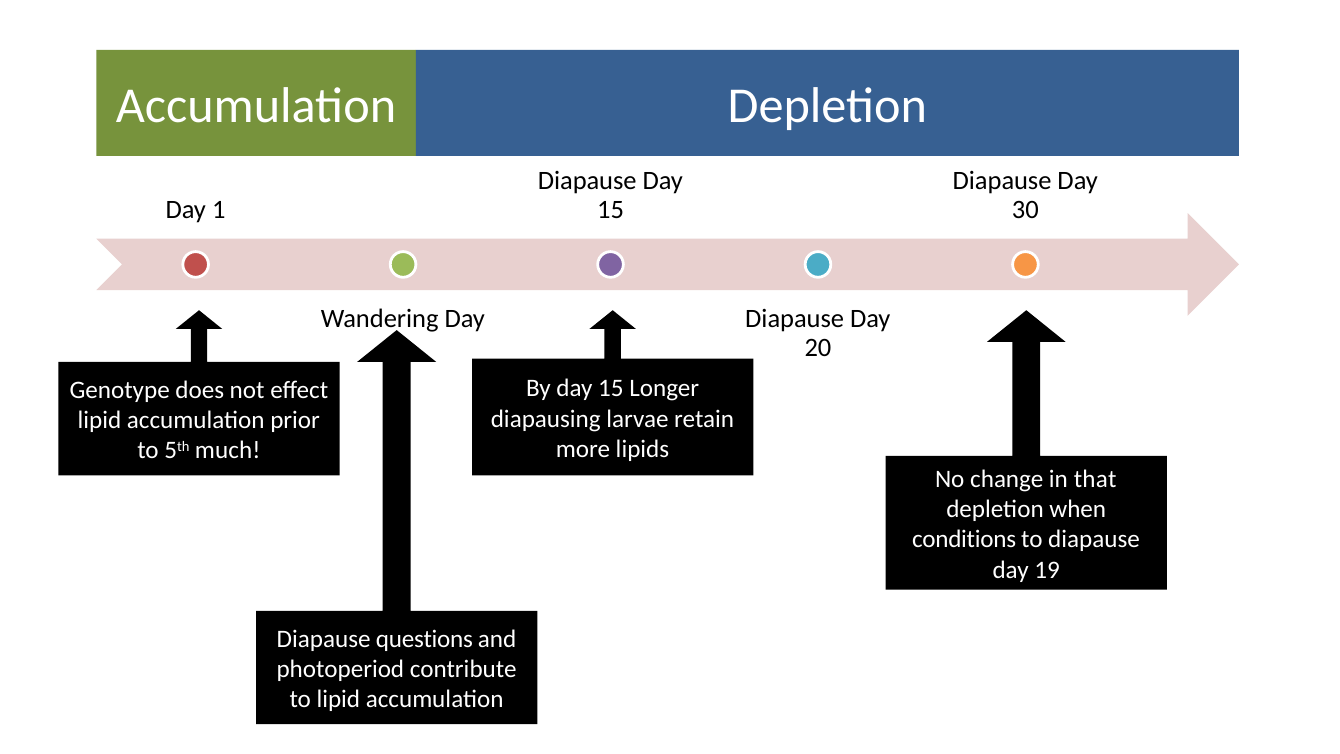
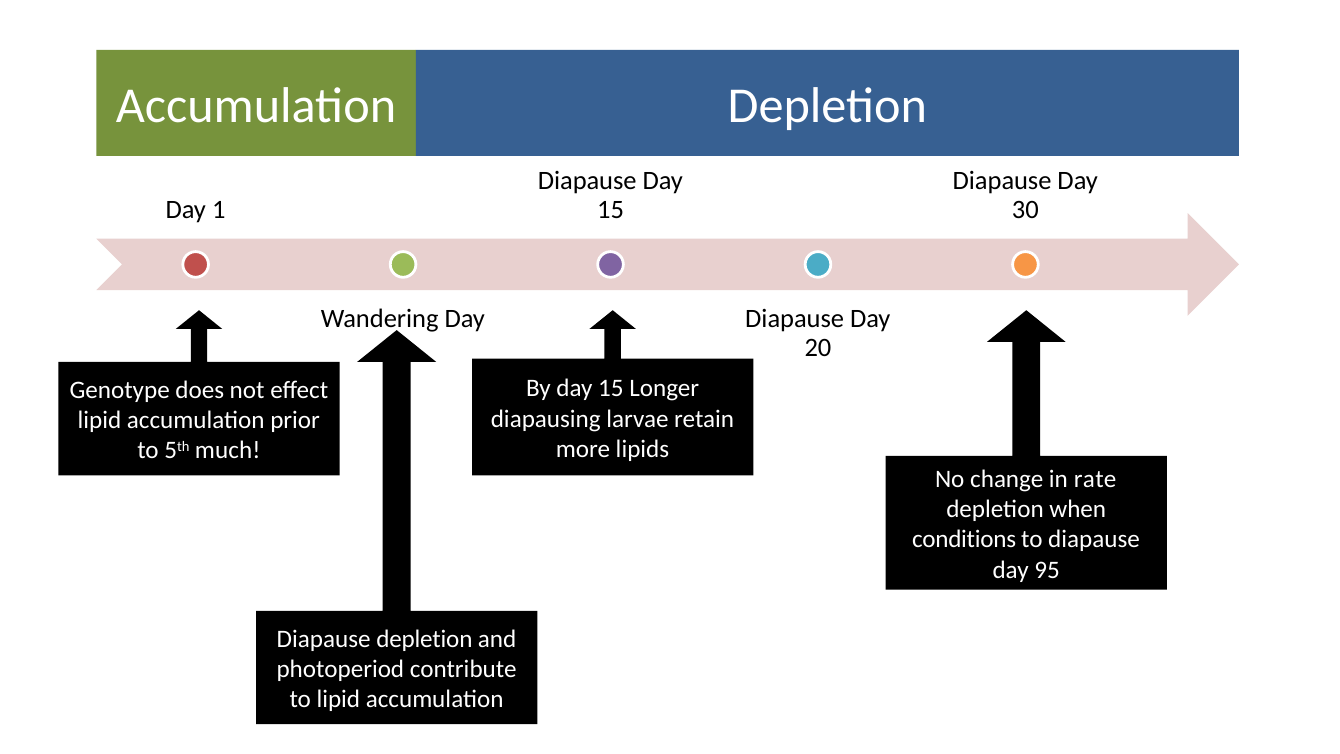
that: that -> rate
19: 19 -> 95
Diapause questions: questions -> depletion
